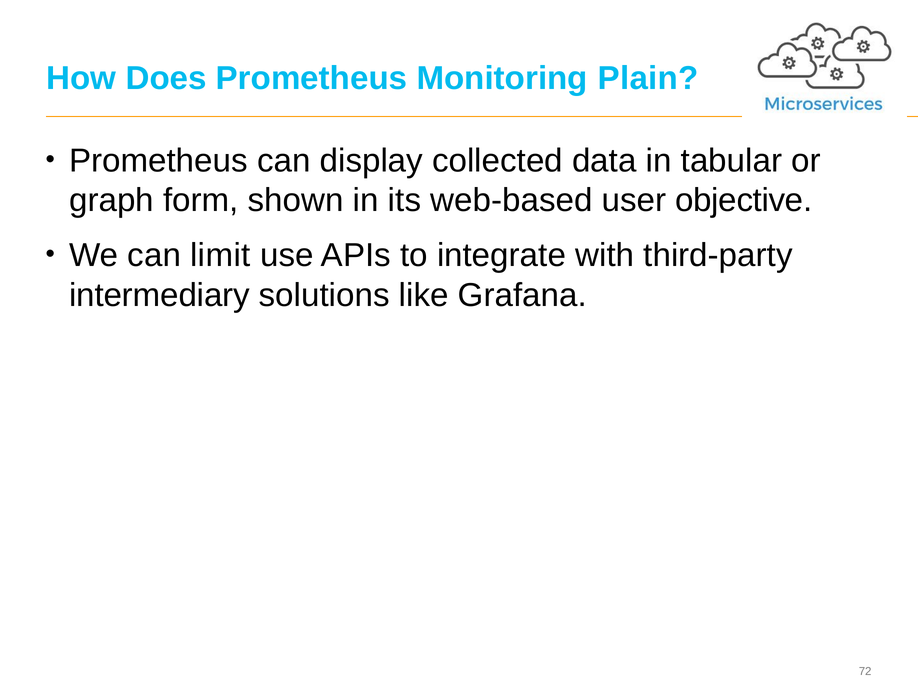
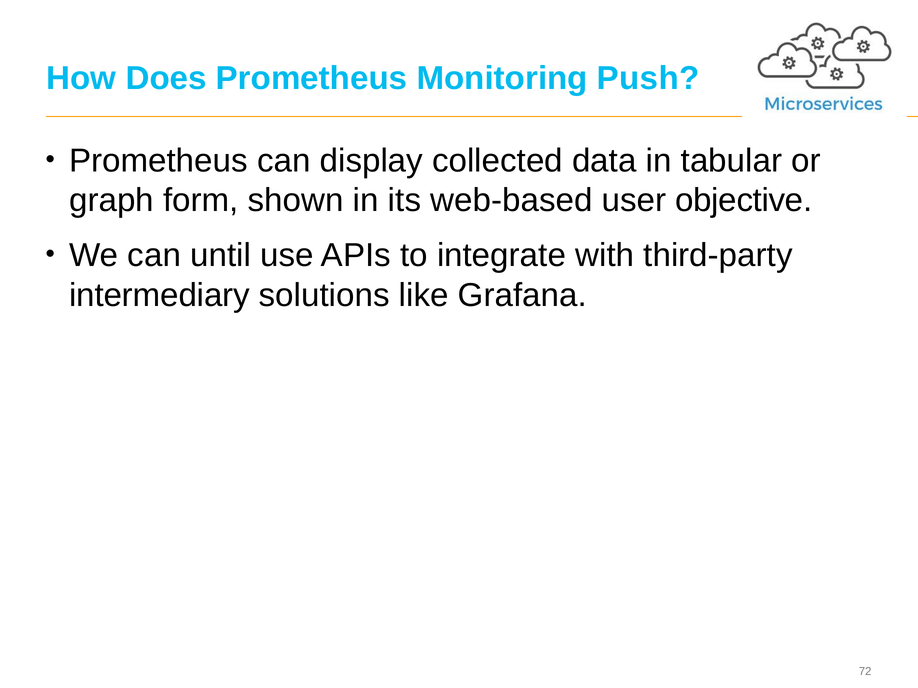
Plain: Plain -> Push
limit: limit -> until
